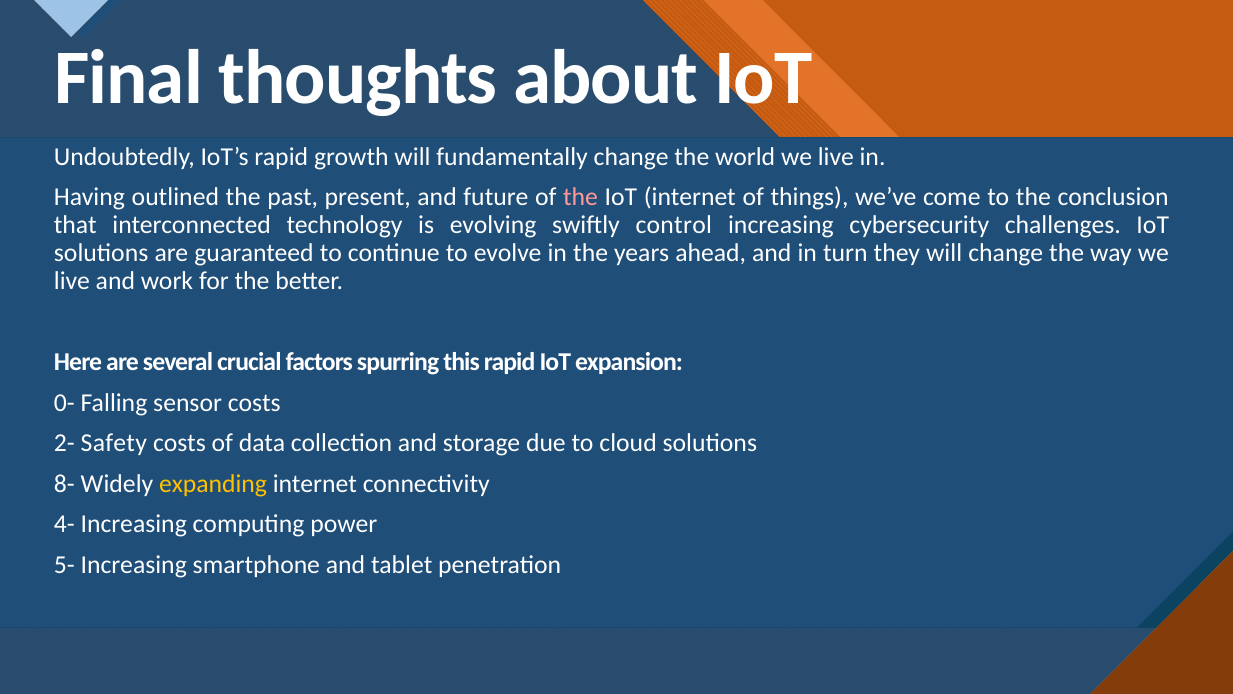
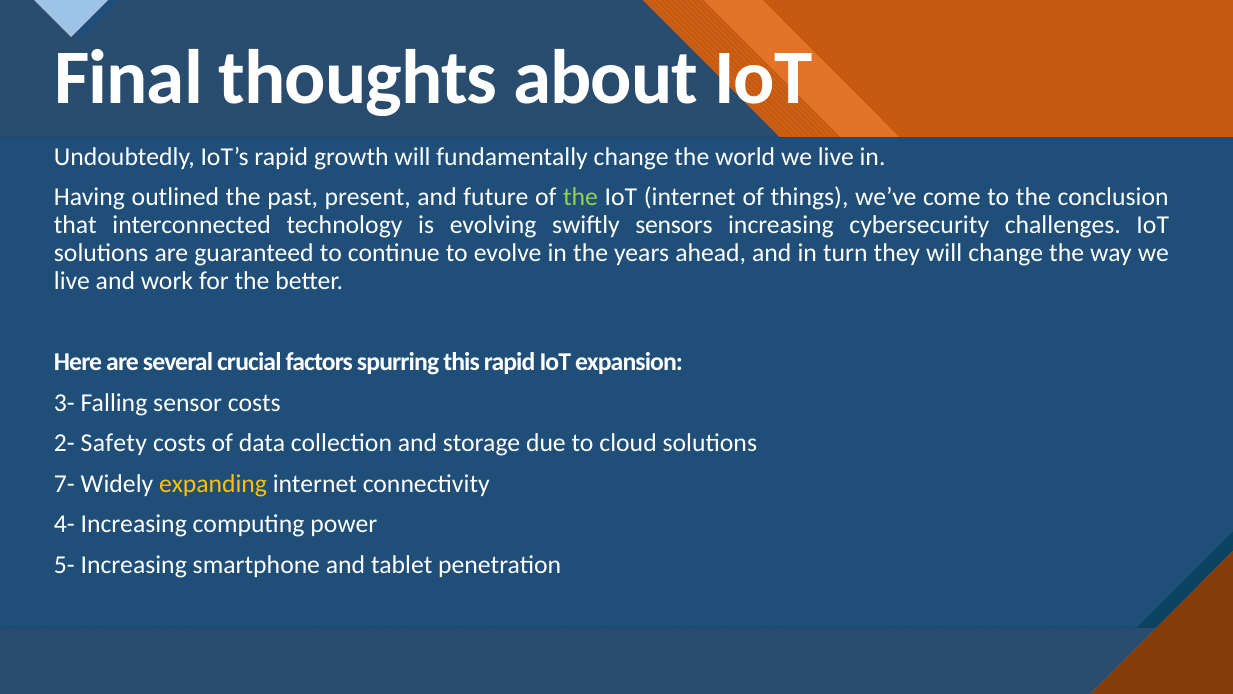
the at (580, 197) colour: pink -> light green
control: control -> sensors
0-: 0- -> 3-
8-: 8- -> 7-
